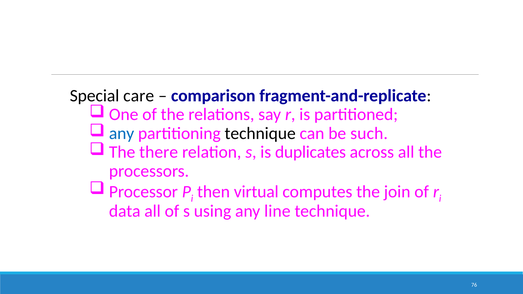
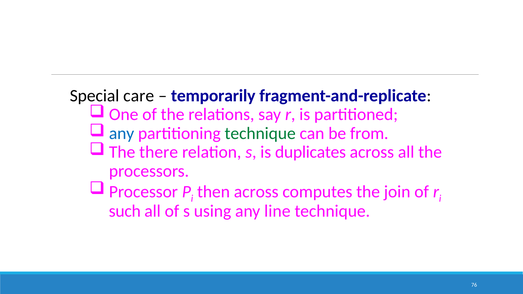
comparison: comparison -> temporarily
technique at (260, 133) colour: black -> green
such: such -> from
then virtual: virtual -> across
data: data -> such
